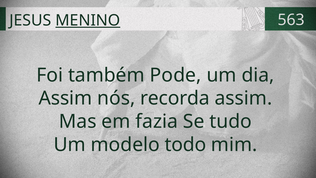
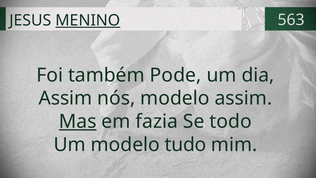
nós recorda: recorda -> modelo
Mas underline: none -> present
tudo: tudo -> todo
todo: todo -> tudo
